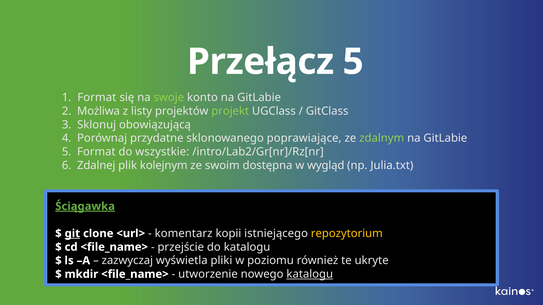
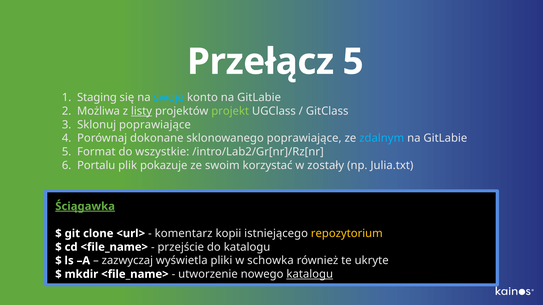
Format at (97, 98): Format -> Staging
swoje colour: light green -> light blue
listy underline: none -> present
Sklonuj obowiązującą: obowiązującą -> poprawiające
przydatne: przydatne -> dokonane
zdalnym colour: light green -> light blue
Zdalnej: Zdalnej -> Portalu
kolejnym: kolejnym -> pokazuje
dostępna: dostępna -> korzystać
wygląd: wygląd -> zostały
git underline: present -> none
poziomu: poziomu -> schowka
